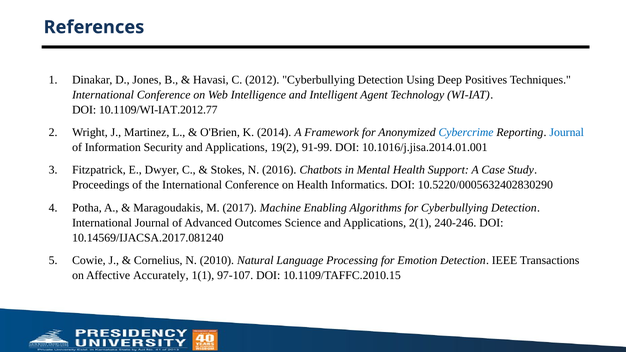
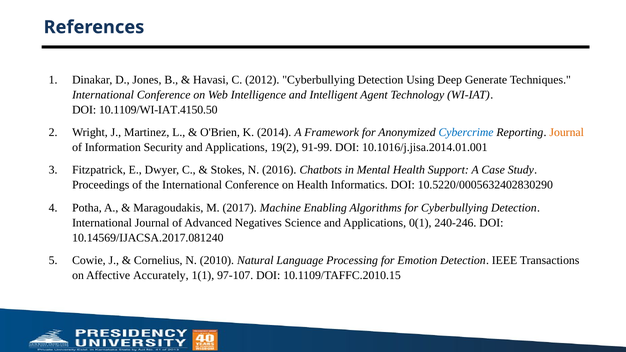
Positives: Positives -> Generate
10.1109/WI-IAT.2012.77: 10.1109/WI-IAT.2012.77 -> 10.1109/WI-IAT.4150.50
Journal at (567, 132) colour: blue -> orange
Outcomes: Outcomes -> Negatives
2(1: 2(1 -> 0(1
